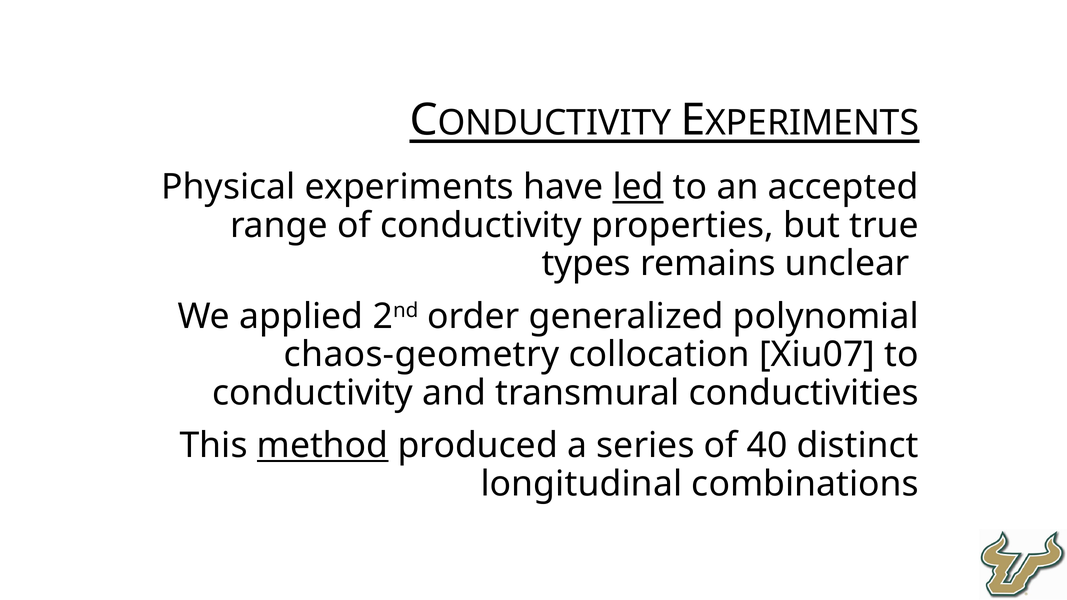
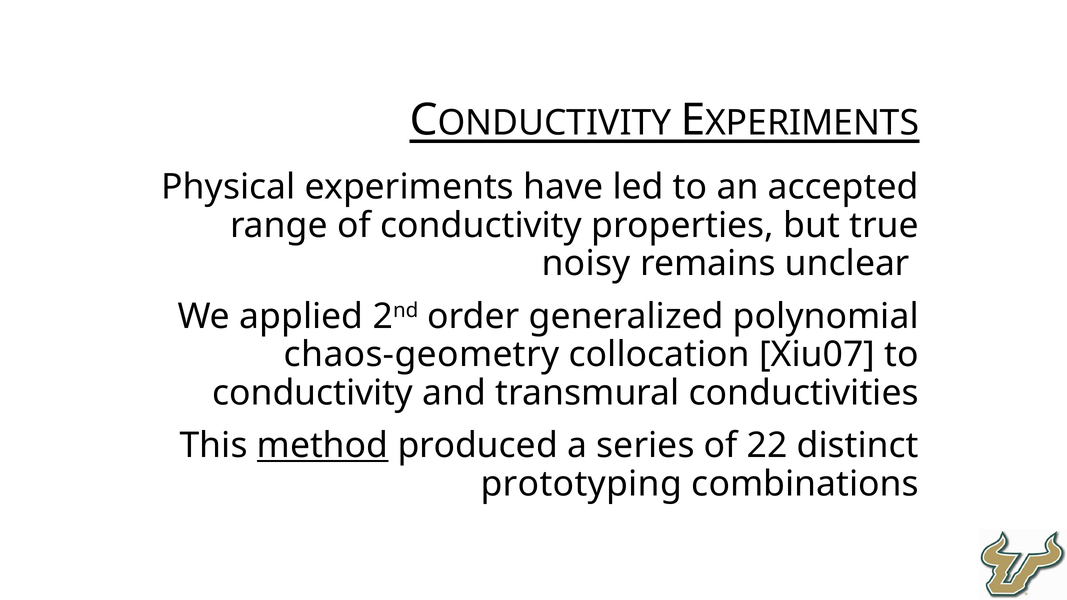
led underline: present -> none
types: types -> noisy
40: 40 -> 22
longitudinal: longitudinal -> prototyping
